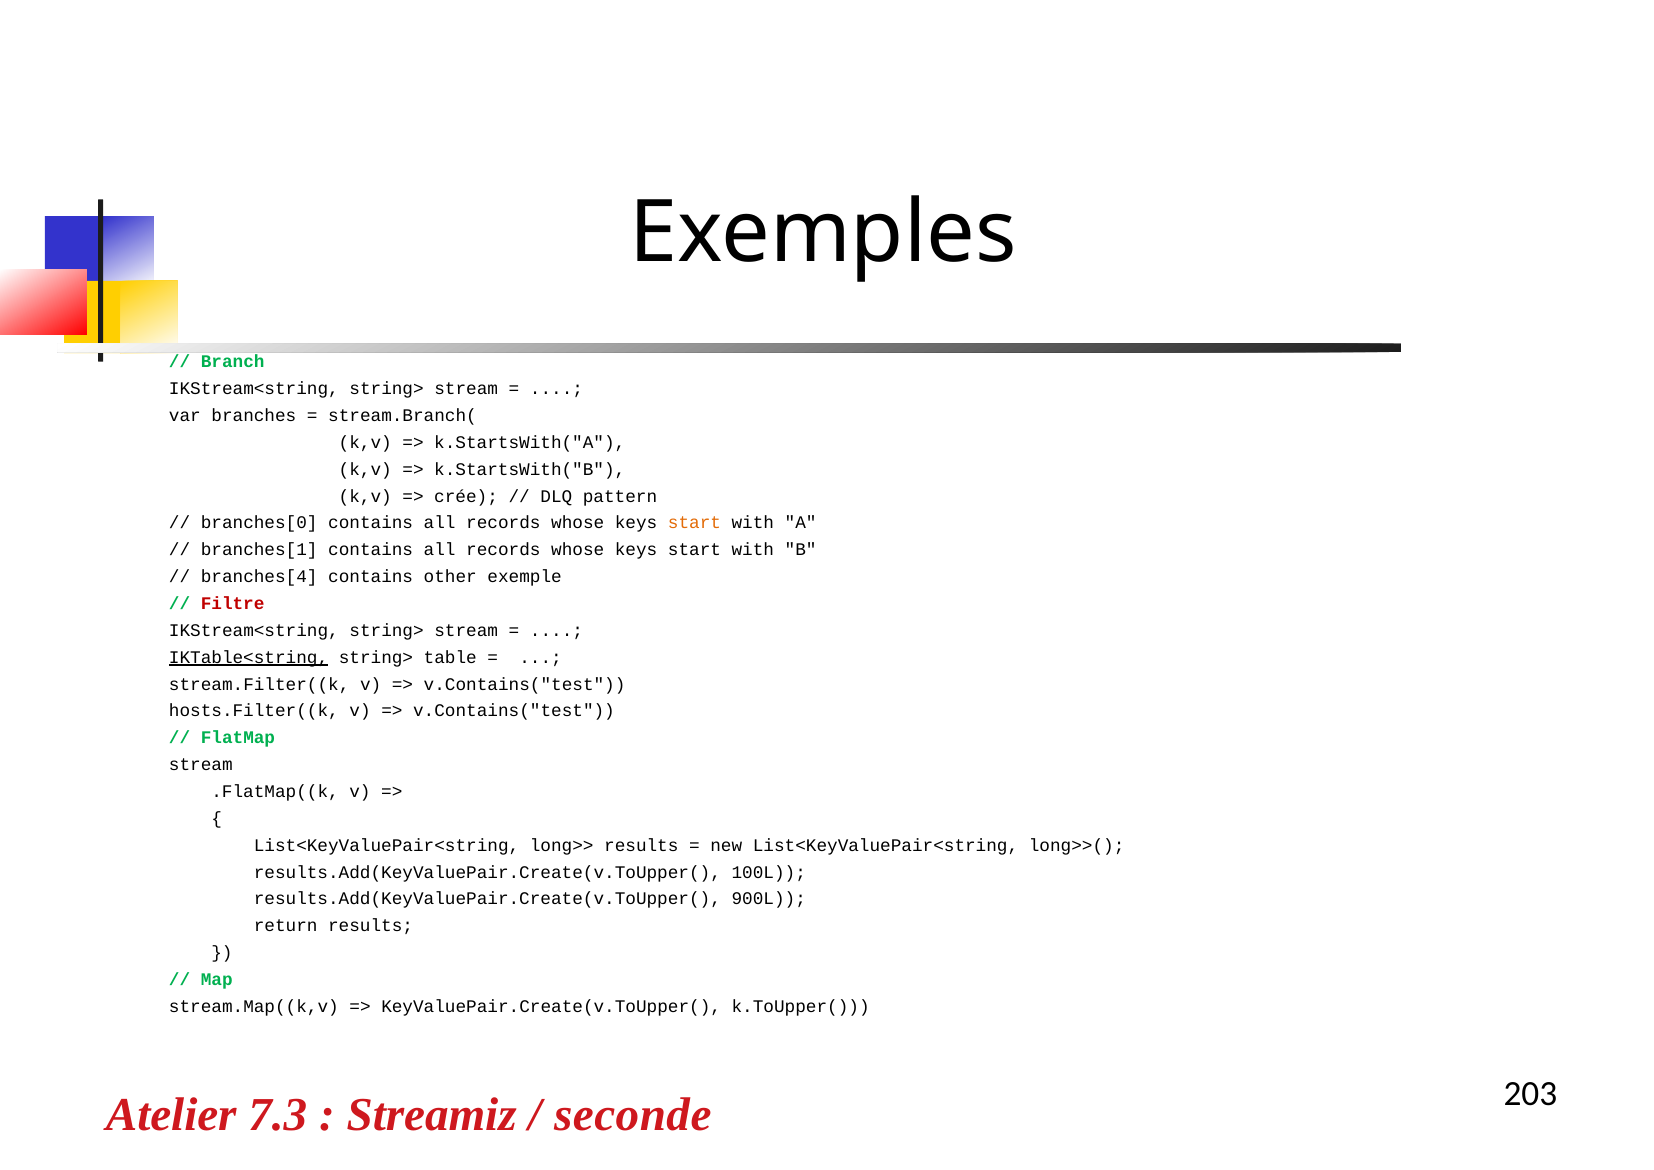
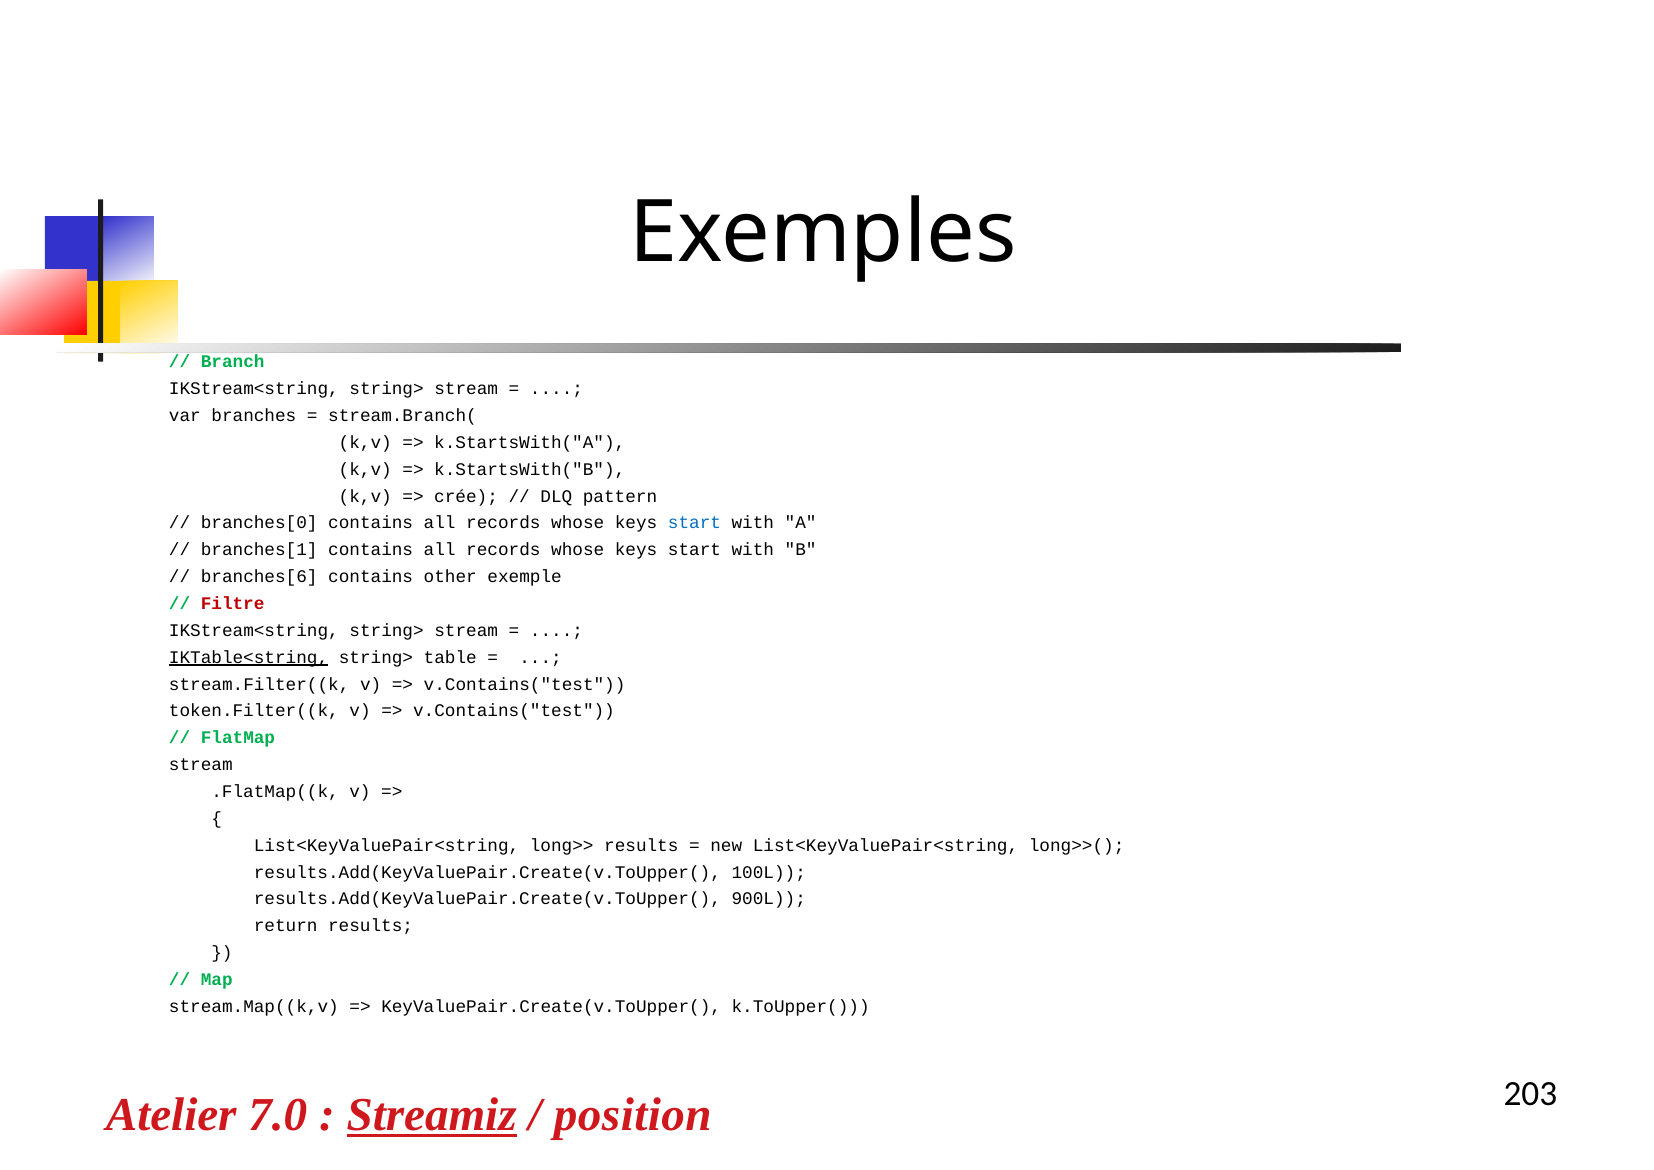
start at (694, 523) colour: orange -> blue
branches[4: branches[4 -> branches[6
hosts.Filter((k: hosts.Filter((k -> token.Filter((k
7.3: 7.3 -> 7.0
Streamiz underline: none -> present
seconde: seconde -> position
